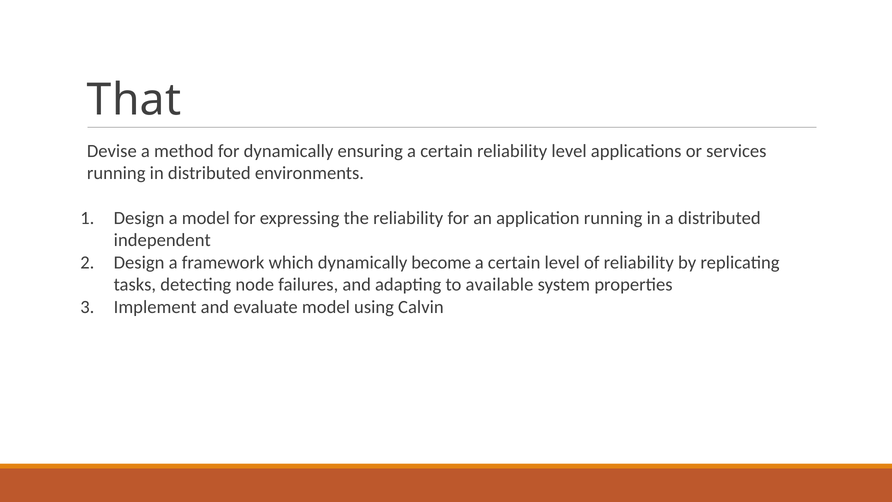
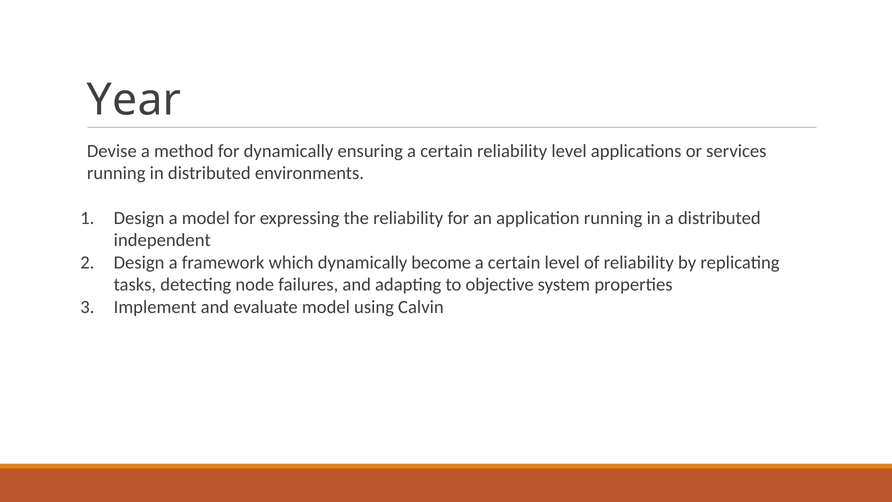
That: That -> Year
available: available -> objective
